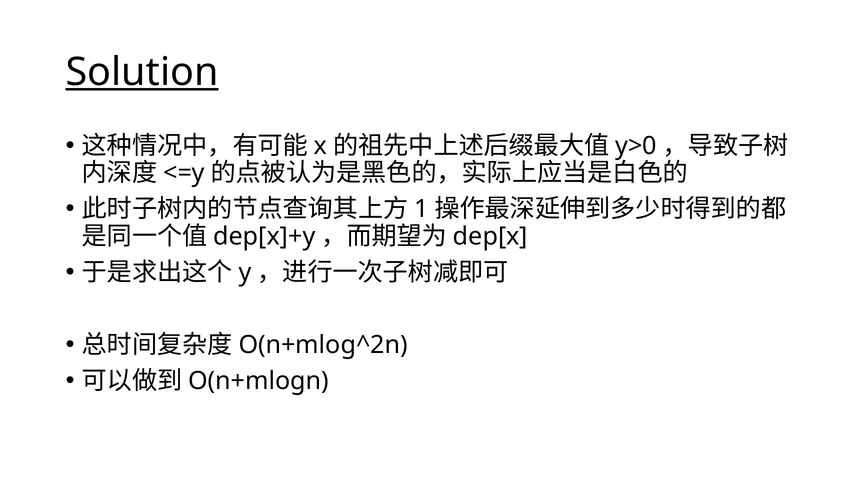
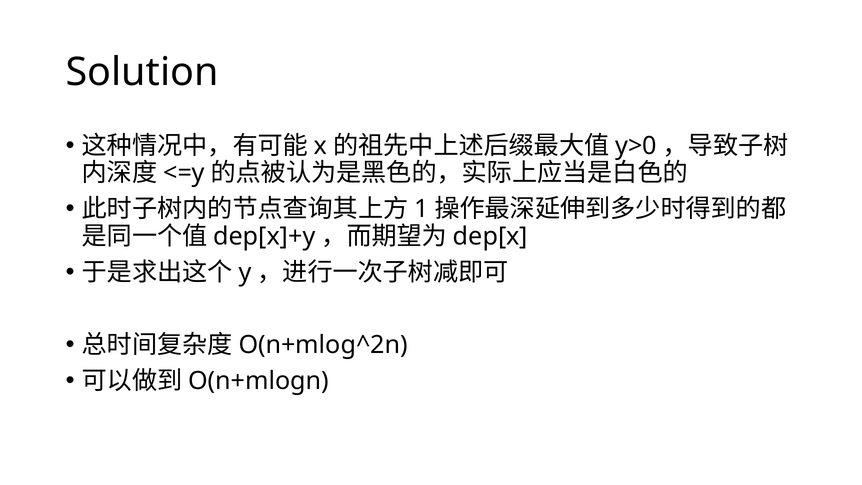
Solution underline: present -> none
